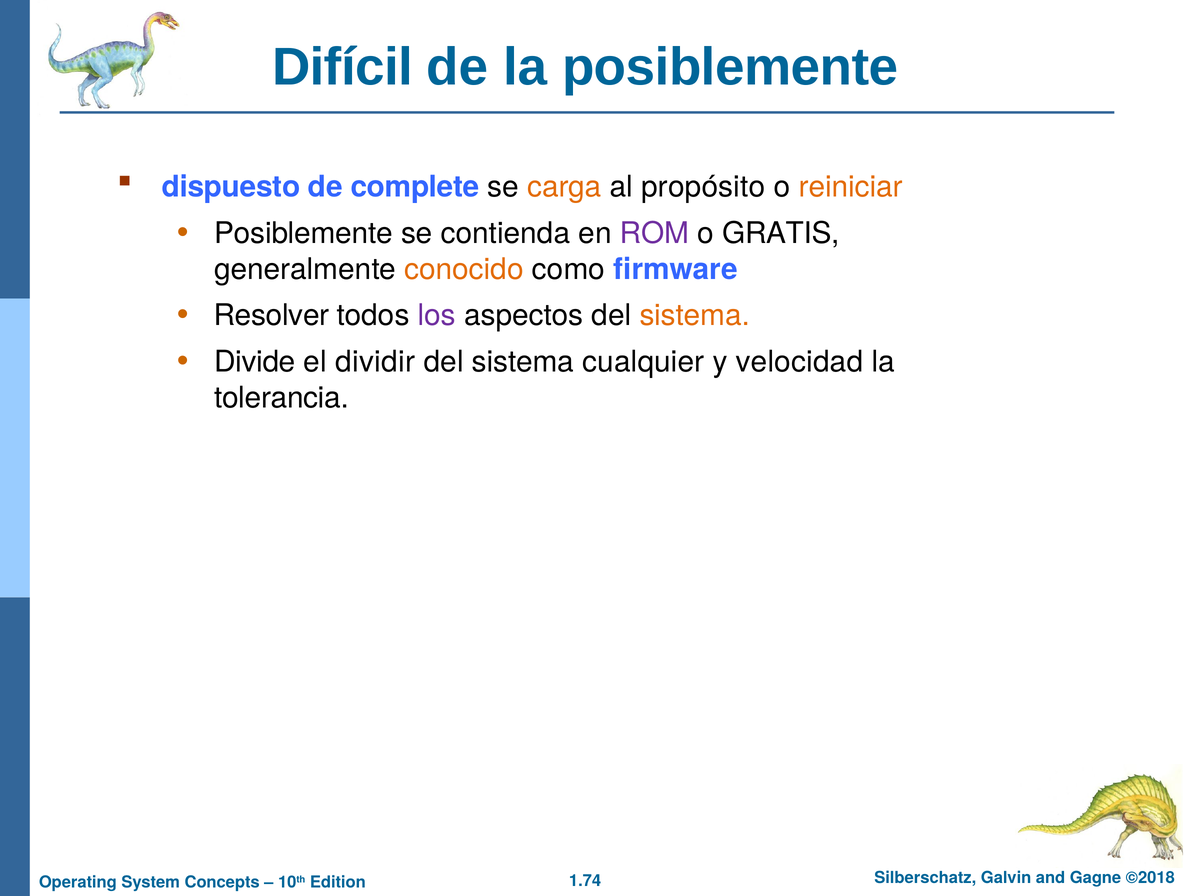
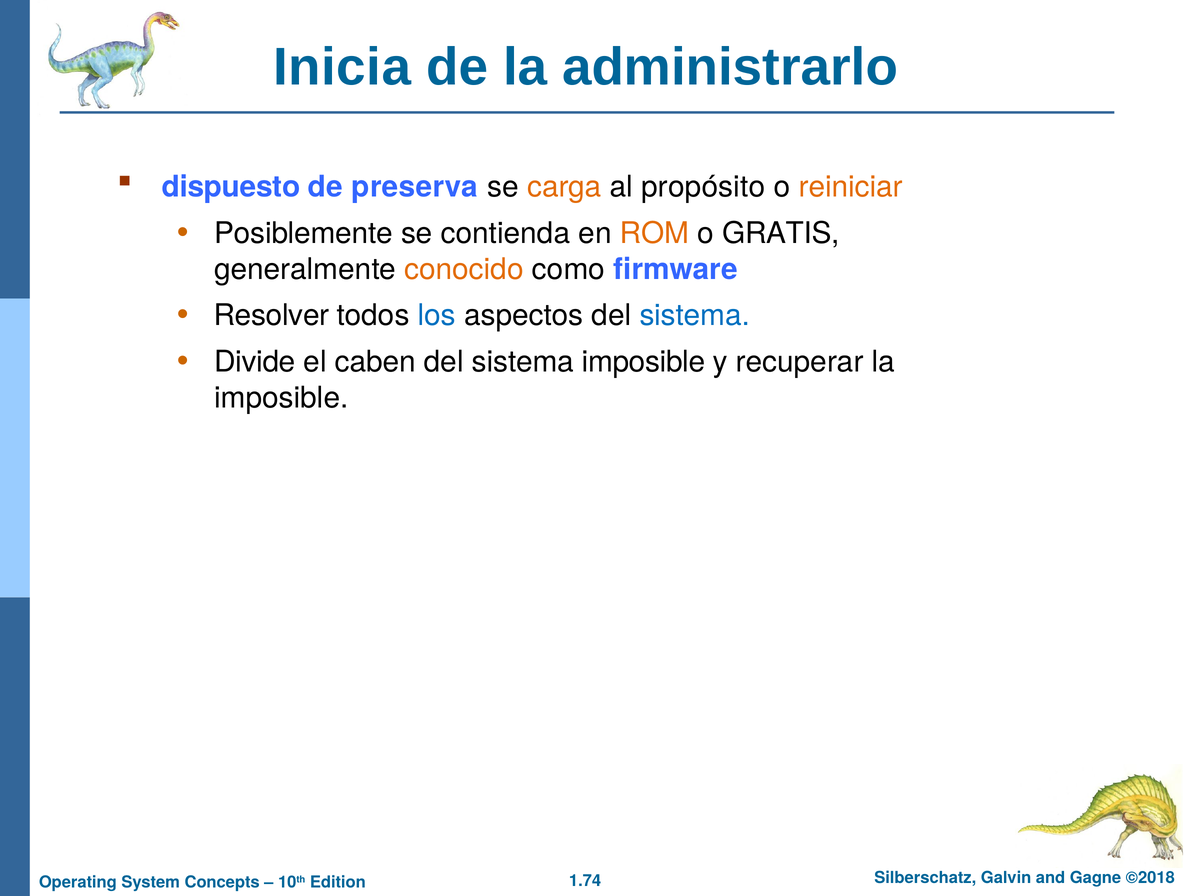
Difícil: Difícil -> Inicia
la posiblemente: posiblemente -> administrarlo
complete: complete -> preserva
ROM colour: purple -> orange
los colour: purple -> blue
sistema at (695, 315) colour: orange -> blue
dividir: dividir -> caben
sistema cualquier: cualquier -> imposible
velocidad: velocidad -> recuperar
tolerancia at (281, 397): tolerancia -> imposible
